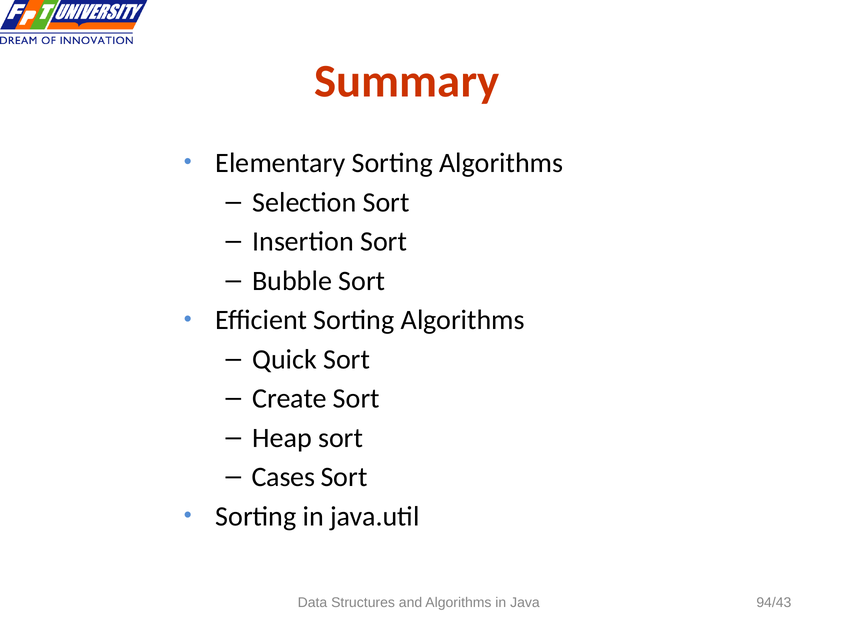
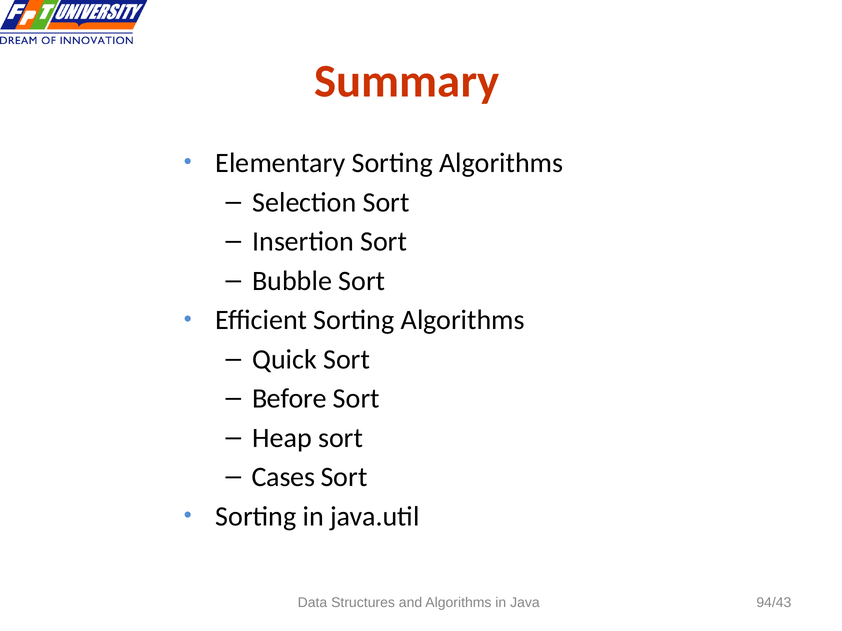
Create: Create -> Before
